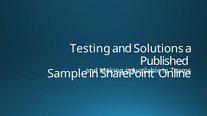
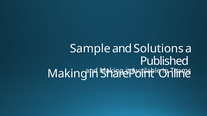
Testing: Testing -> Sample
Sample at (67, 74): Sample -> Making
